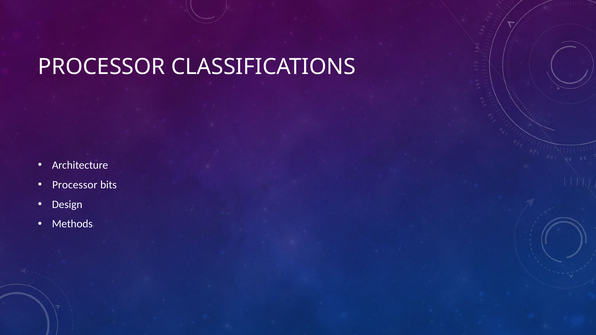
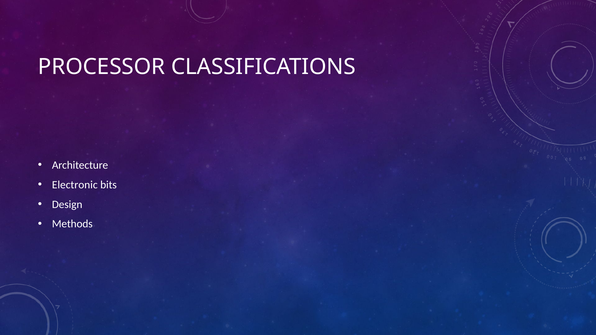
Processor at (75, 185): Processor -> Electronic
